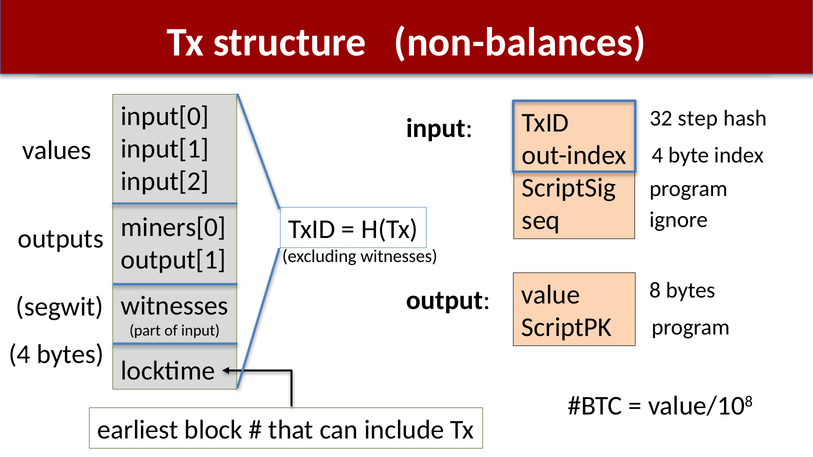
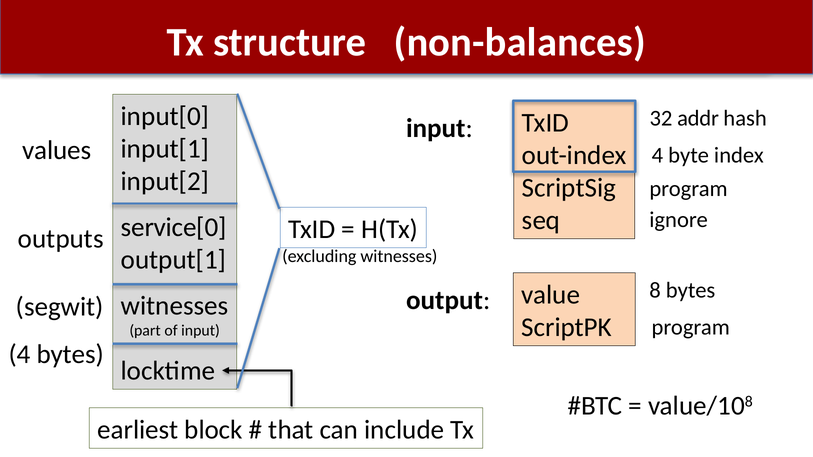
step: step -> addr
miners[0: miners[0 -> service[0
